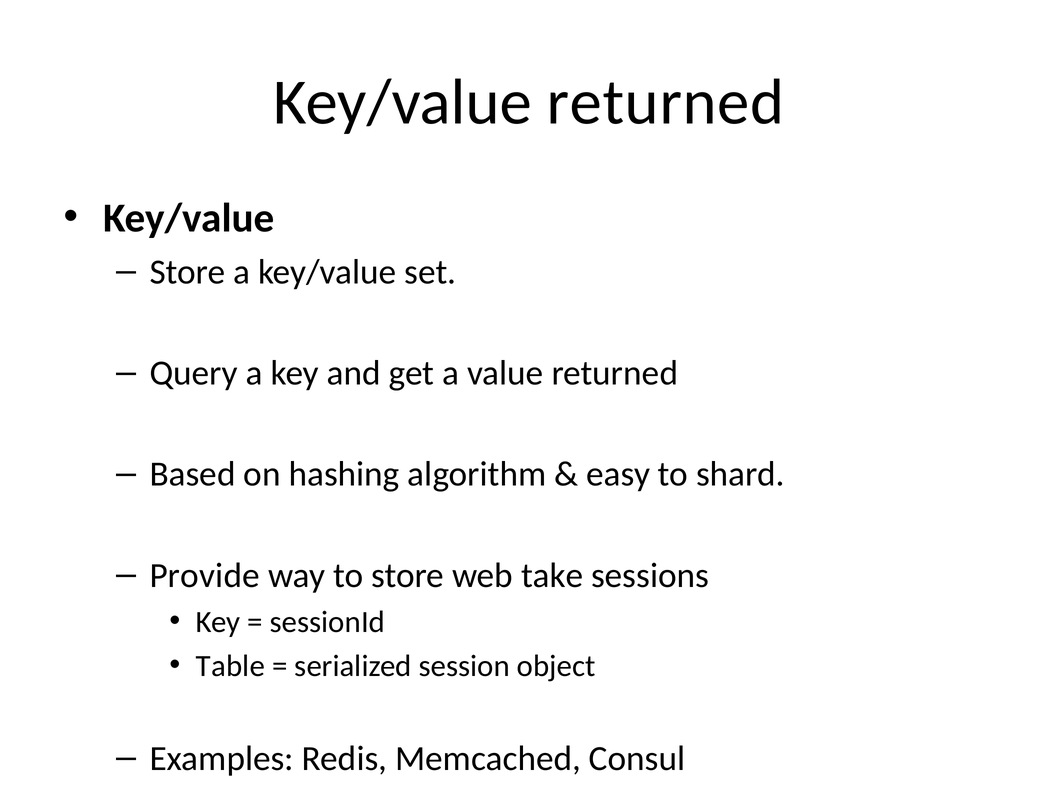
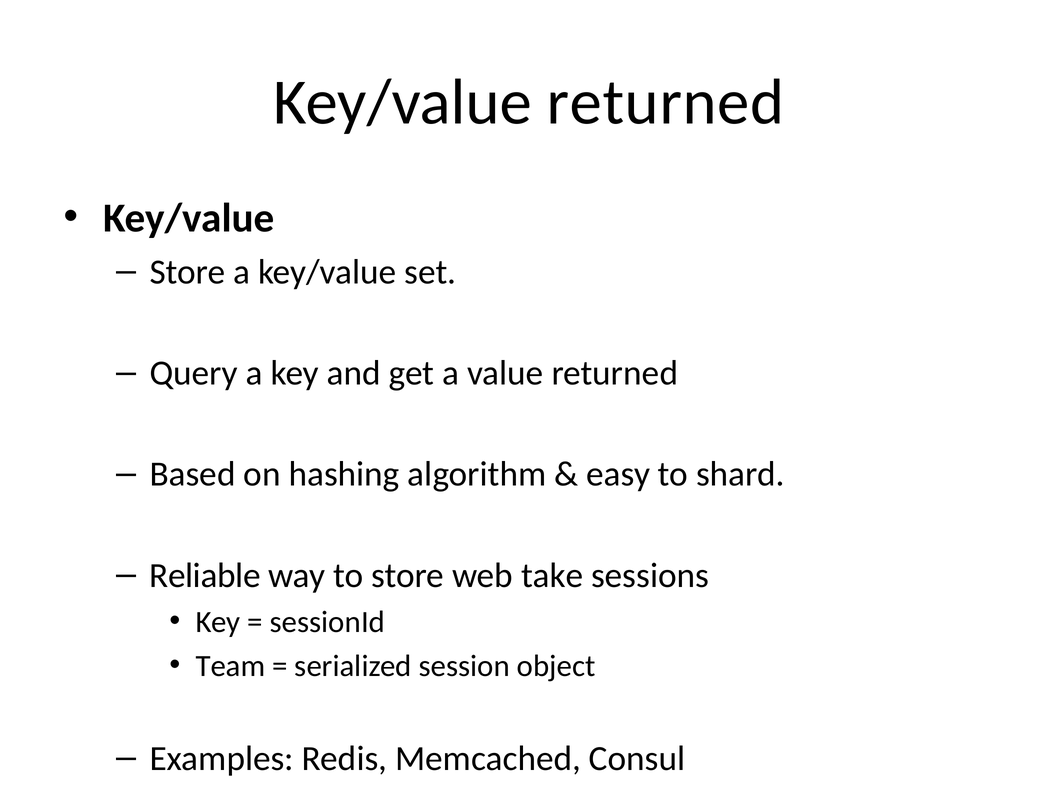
Provide: Provide -> Reliable
Table: Table -> Team
